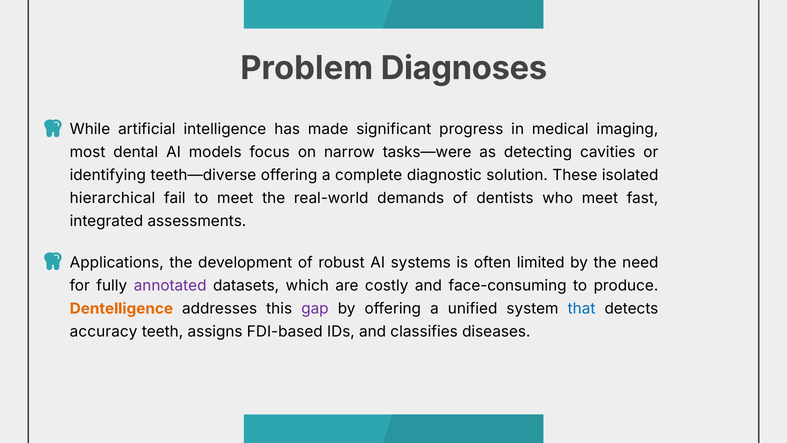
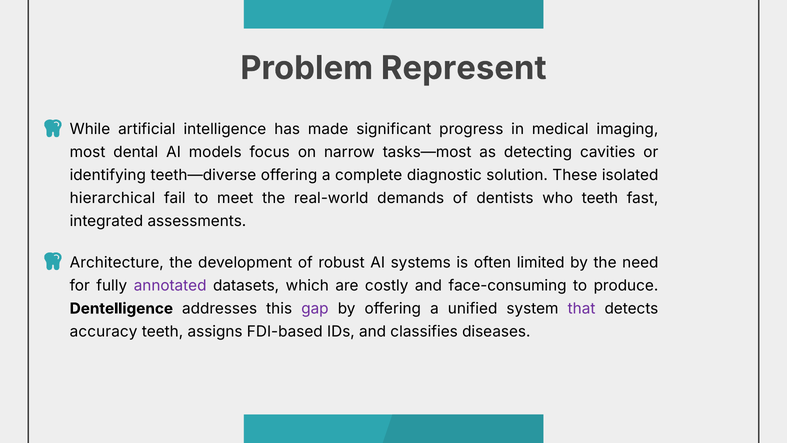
Diagnoses: Diagnoses -> Represent
tasks—were: tasks—were -> tasks—most
who meet: meet -> teeth
Applications: Applications -> Architecture
Dentelligence colour: orange -> black
that colour: blue -> purple
